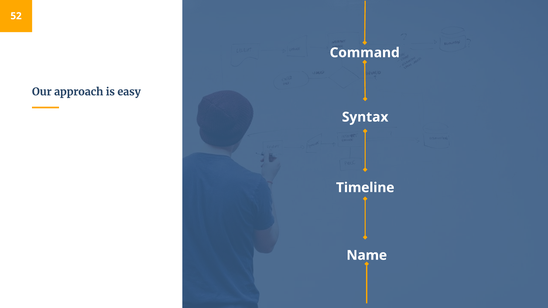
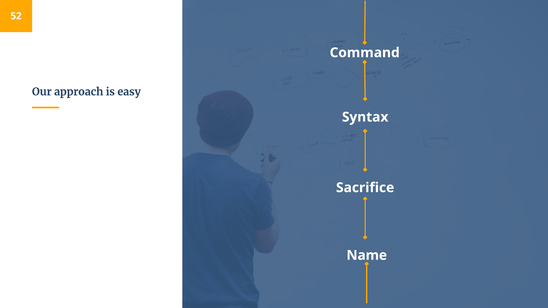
Timeline: Timeline -> Sacrifice
